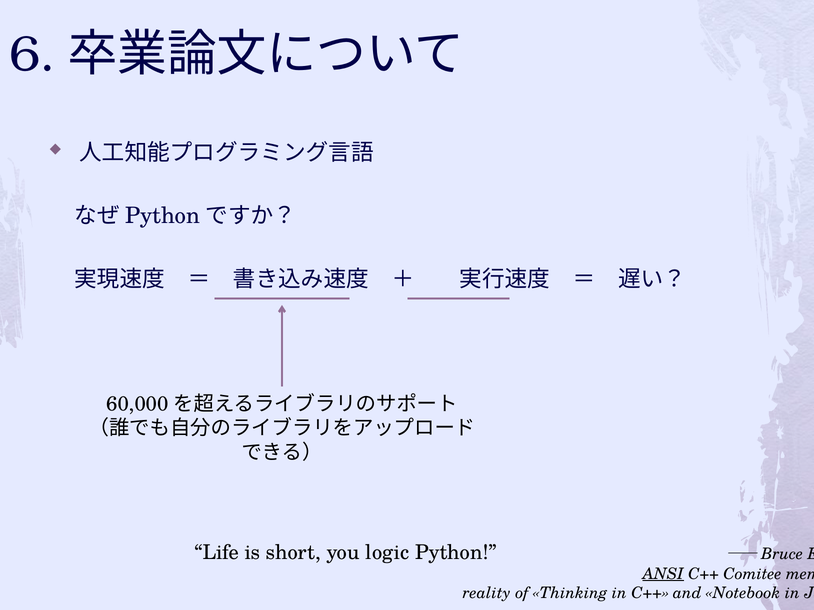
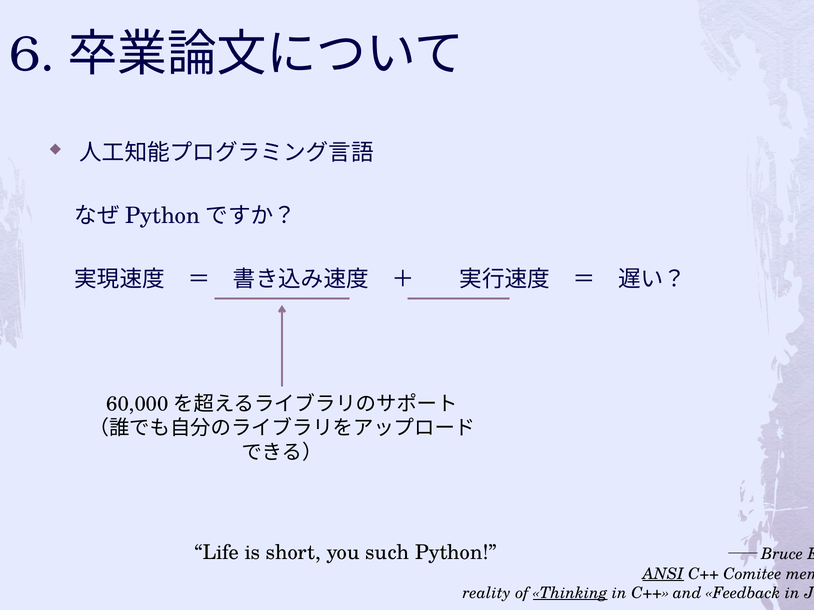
logic: logic -> such
Thinking underline: none -> present
Notebook: Notebook -> Feedback
